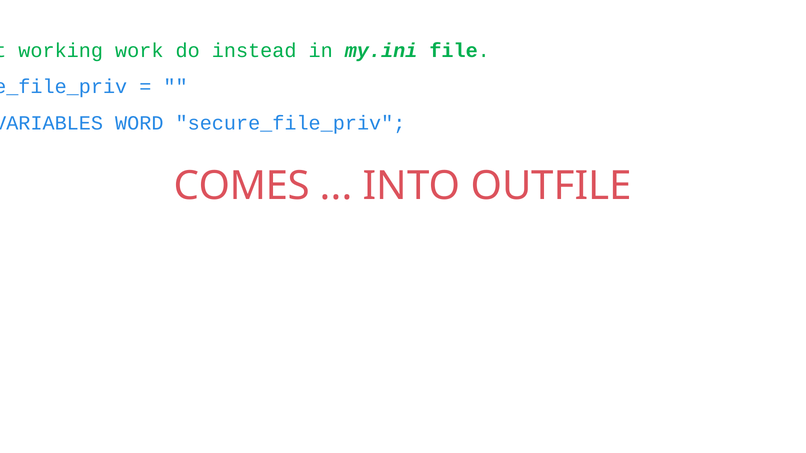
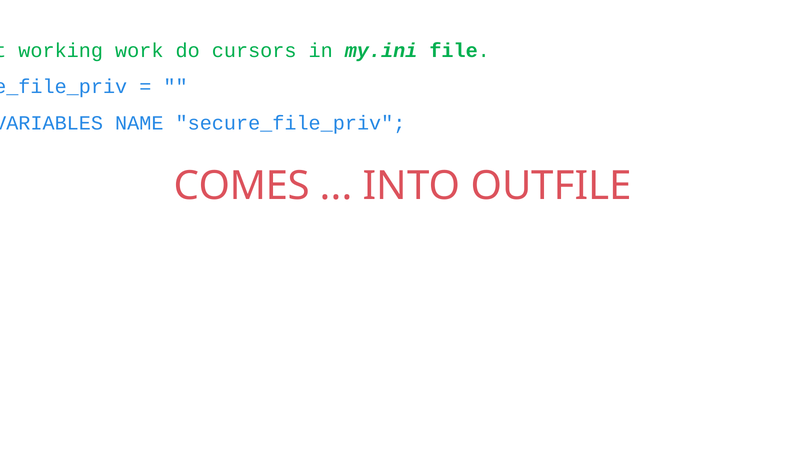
instead: instead -> cursors
WORD: WORD -> NAME
